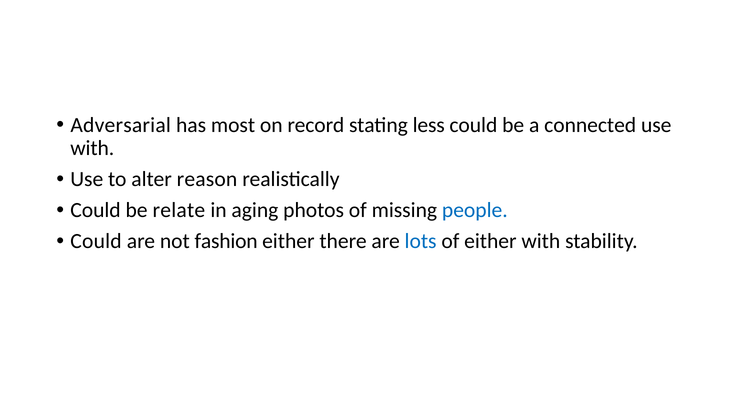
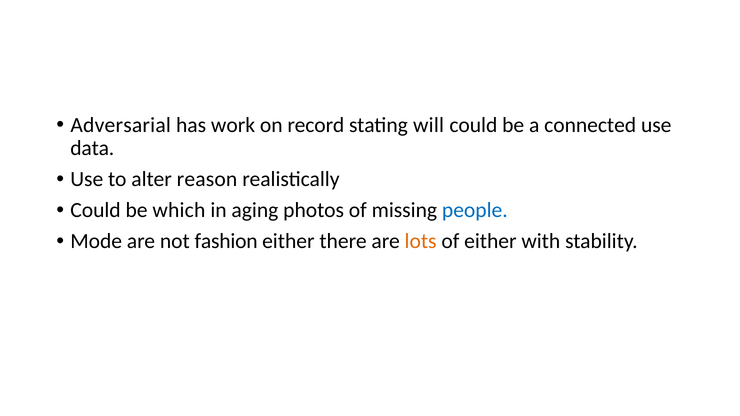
most: most -> work
less: less -> will
with at (92, 148): with -> data
relate: relate -> which
Could at (96, 242): Could -> Mode
lots colour: blue -> orange
